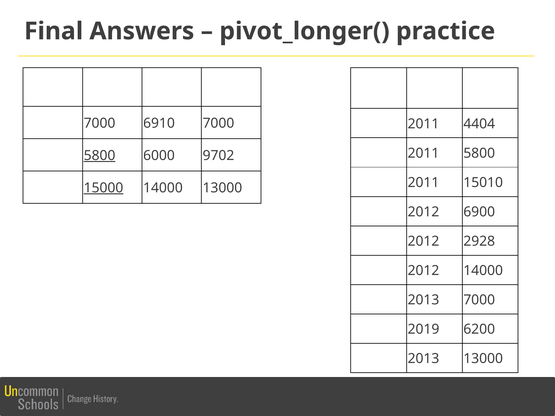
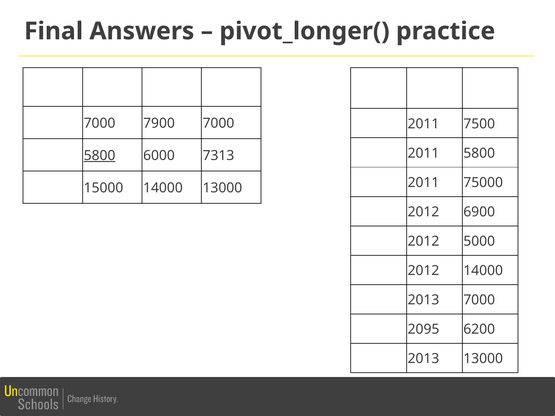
6910: 6910 -> 7900
4404: 4404 -> 7500
9702: 9702 -> 7313
15010: 15010 -> 75000
15000 underline: present -> none
2928: 2928 -> 5000
2019: 2019 -> 2095
